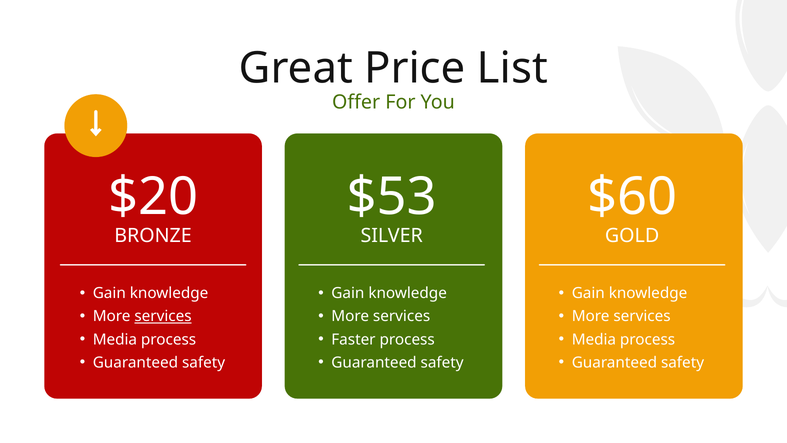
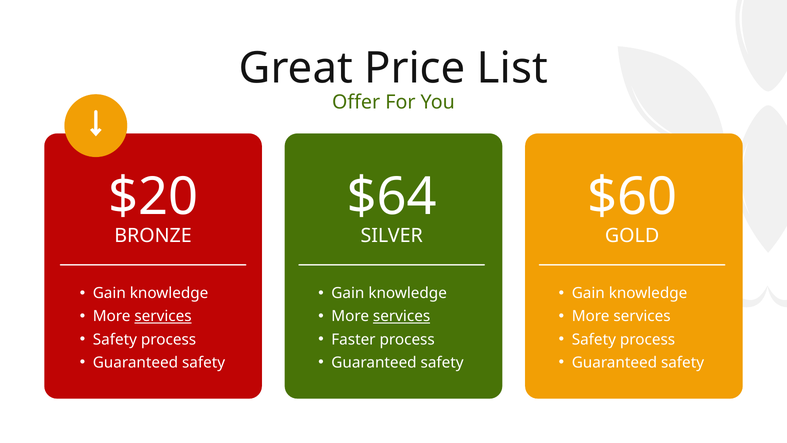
$53: $53 -> $64
services at (402, 316) underline: none -> present
Media at (115, 339): Media -> Safety
Media at (594, 339): Media -> Safety
